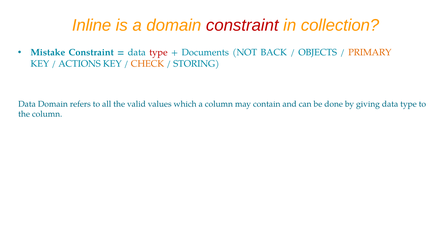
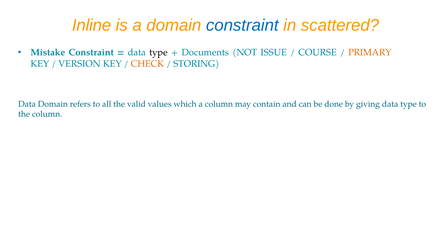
constraint at (242, 25) colour: red -> blue
collection: collection -> scattered
type at (158, 53) colour: red -> black
BACK: BACK -> ISSUE
OBJECTS: OBJECTS -> COURSE
ACTIONS: ACTIONS -> VERSION
